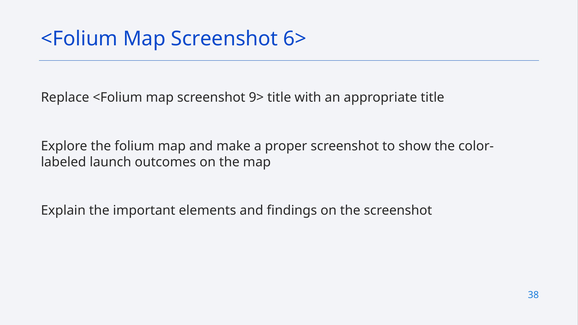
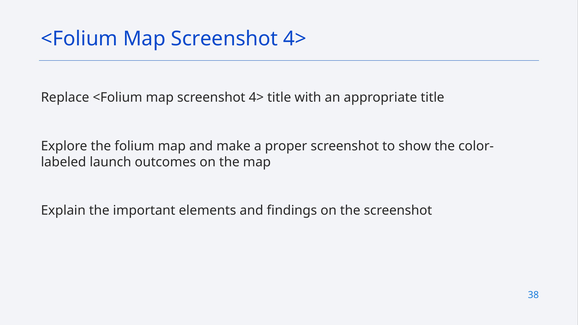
6> at (295, 39): 6> -> 4>
9> at (256, 98): 9> -> 4>
